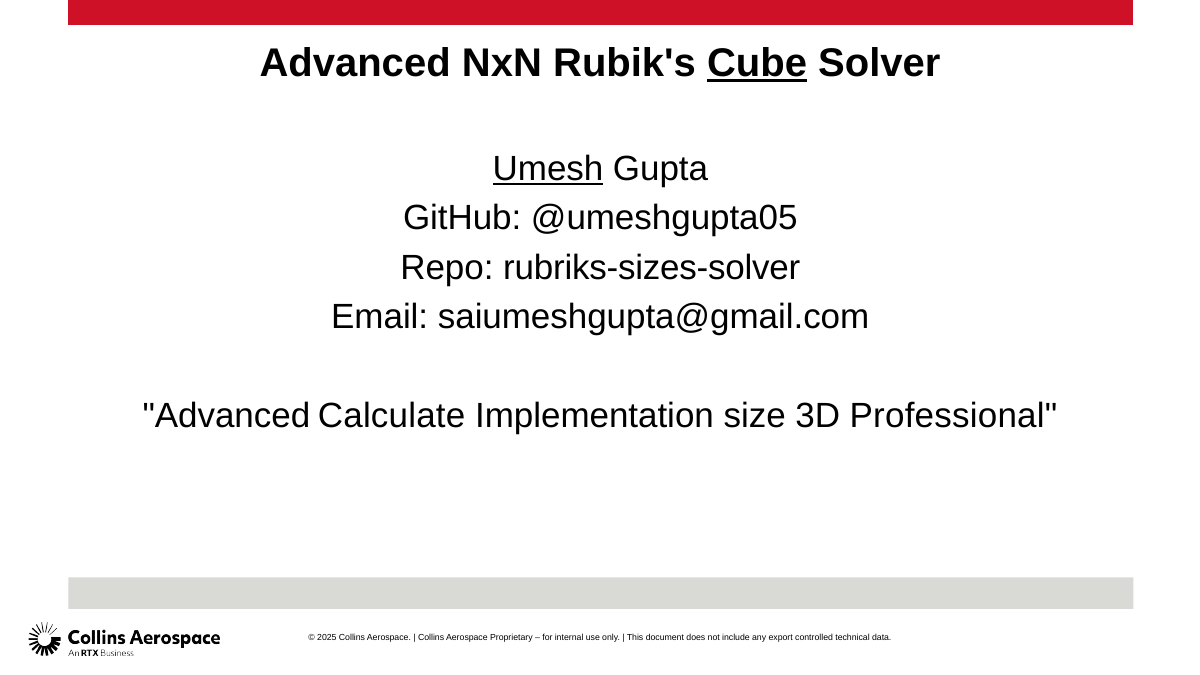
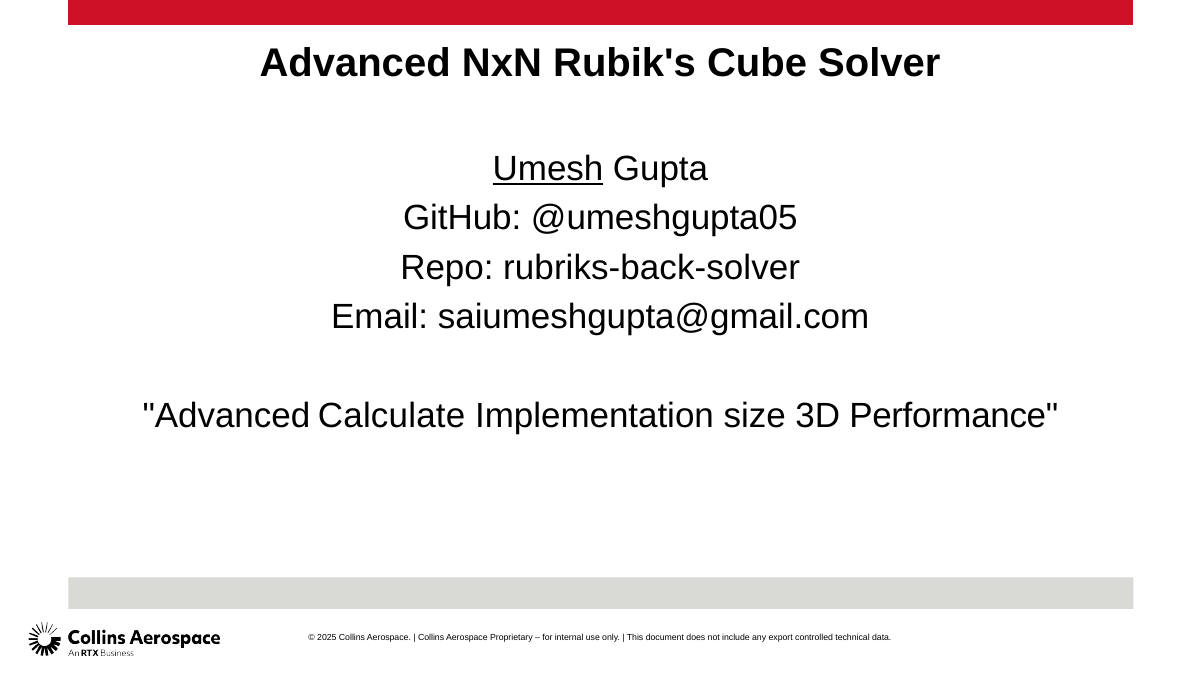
Cube underline: present -> none
rubriks-sizes-solver: rubriks-sizes-solver -> rubriks-back-solver
Professional: Professional -> Performance
